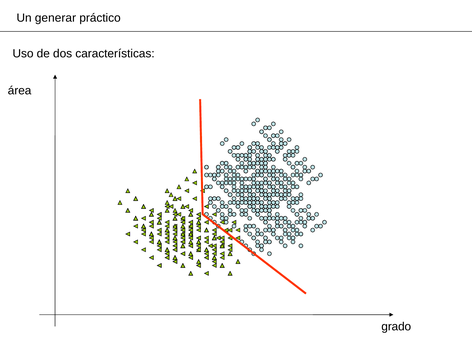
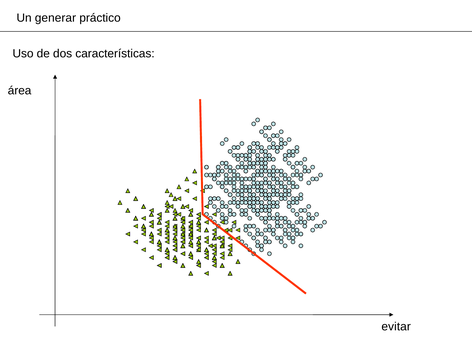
grado: grado -> evitar
